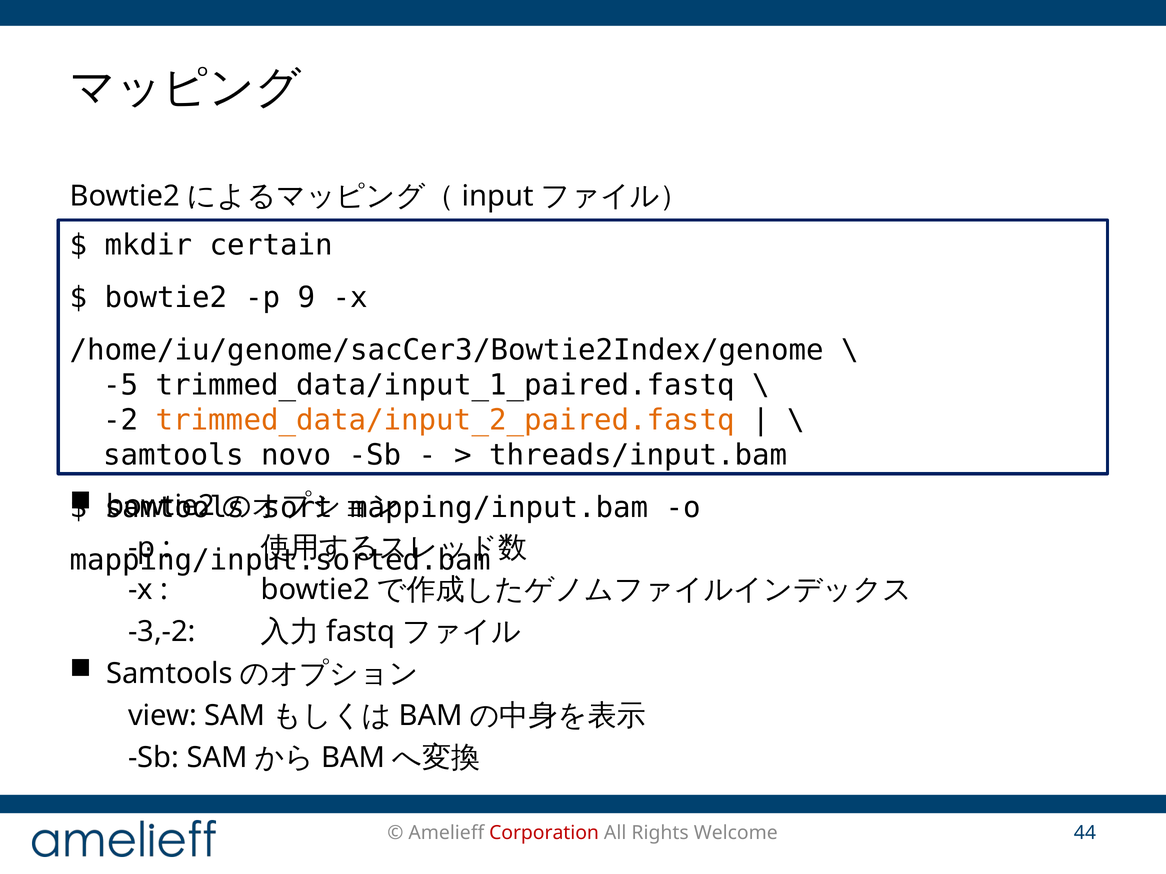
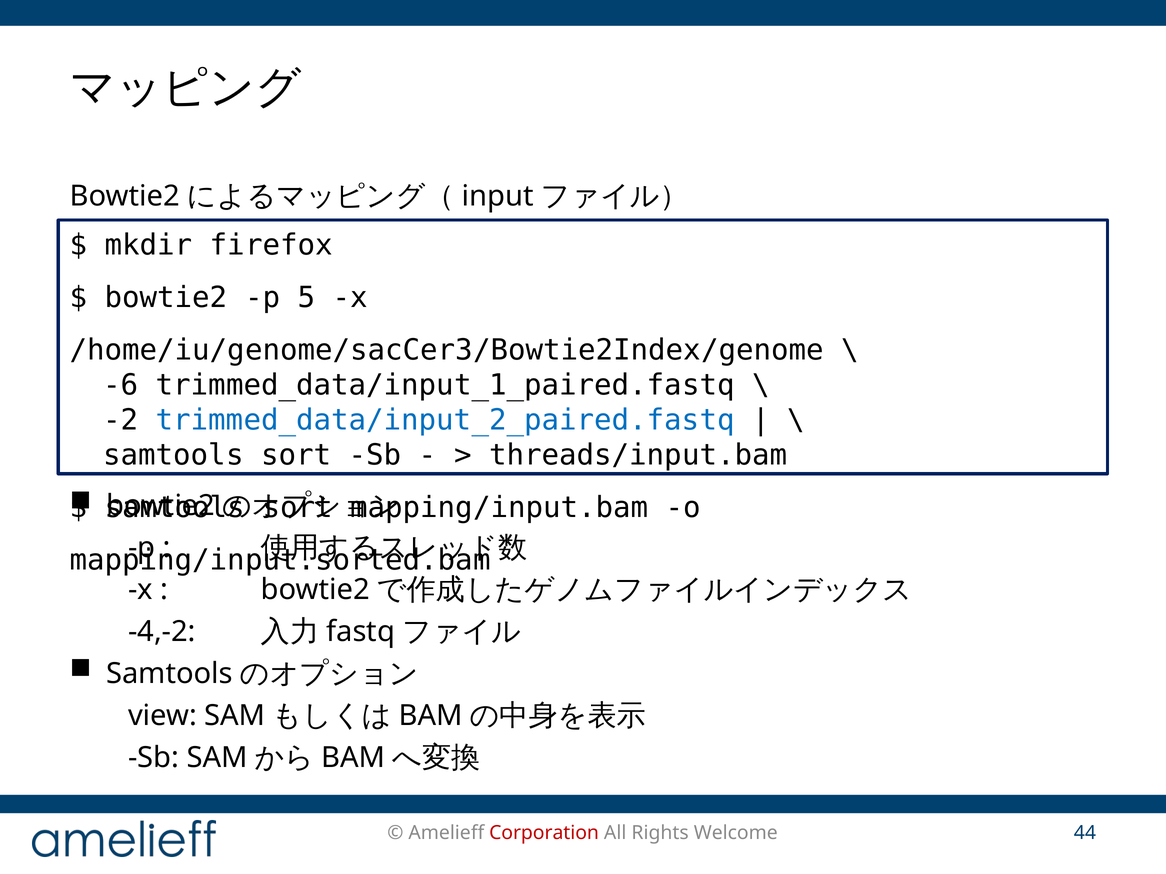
certain: certain -> firefox
9: 9 -> 5
-5: -5 -> -6
trimmed_data/input_2_paired.fastq colour: orange -> blue
novo at (296, 455): novo -> sort
-3,-2: -3,-2 -> -4,-2
